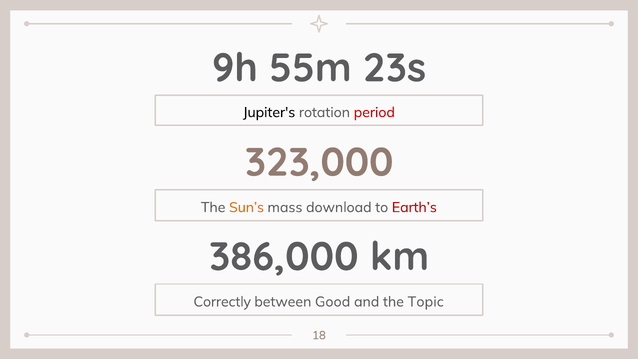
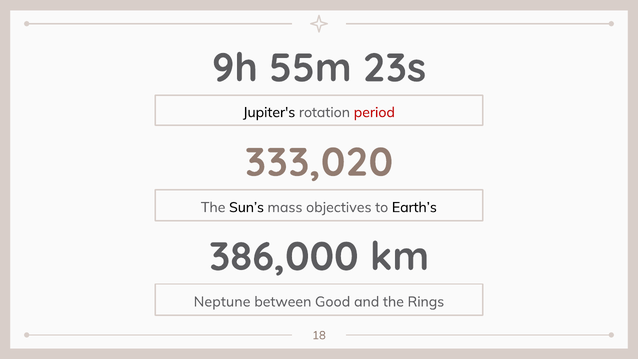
323,000: 323,000 -> 333,020
Sun’s colour: orange -> black
download: download -> objectives
Earth’s colour: red -> black
Correctly: Correctly -> Neptune
Topic: Topic -> Rings
